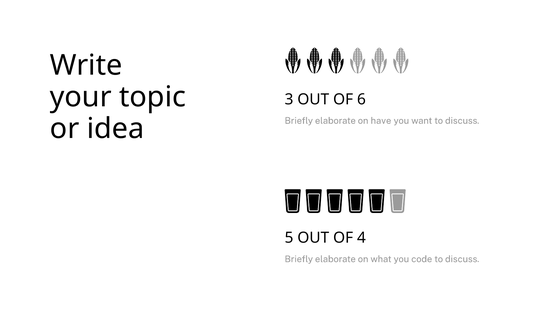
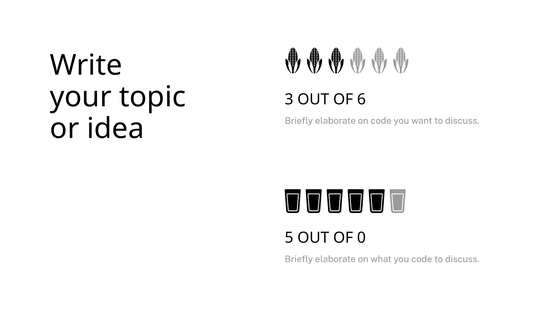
on have: have -> code
4: 4 -> 0
